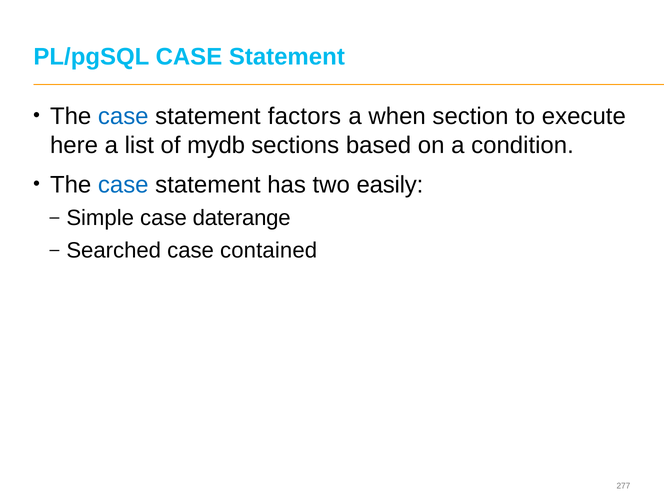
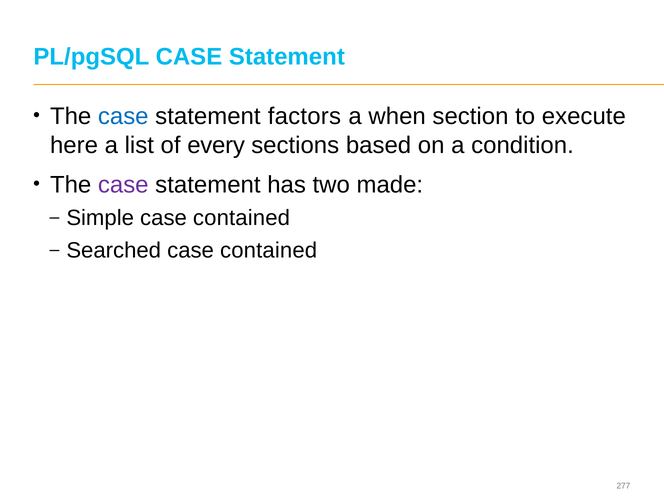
mydb: mydb -> every
case at (123, 185) colour: blue -> purple
easily: easily -> made
Simple case daterange: daterange -> contained
